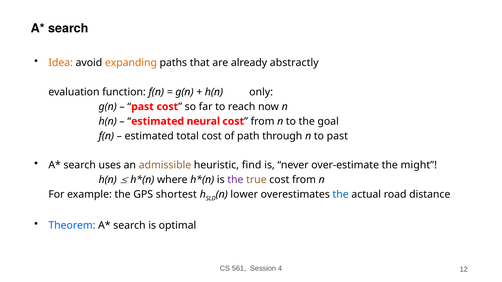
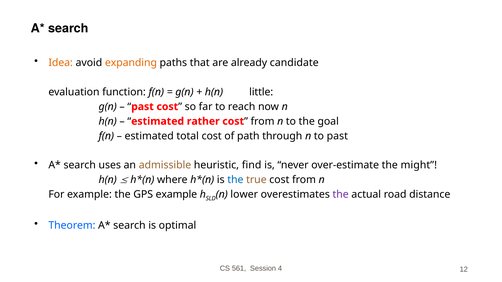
abstractly: abstractly -> candidate
only: only -> little
neural: neural -> rather
the at (235, 180) colour: purple -> blue
GPS shortest: shortest -> example
the at (341, 195) colour: blue -> purple
